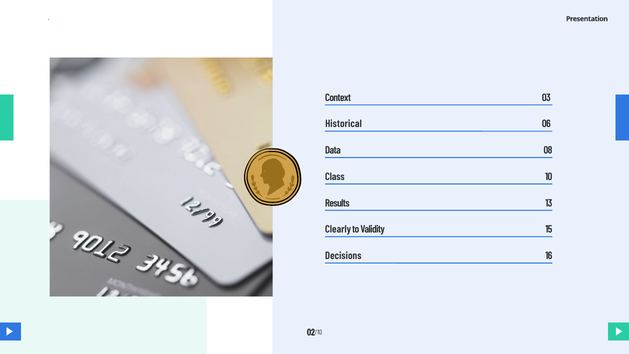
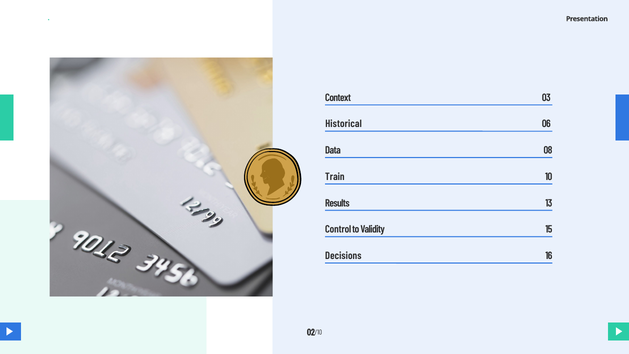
Class: Class -> Train
Clearly: Clearly -> Control
